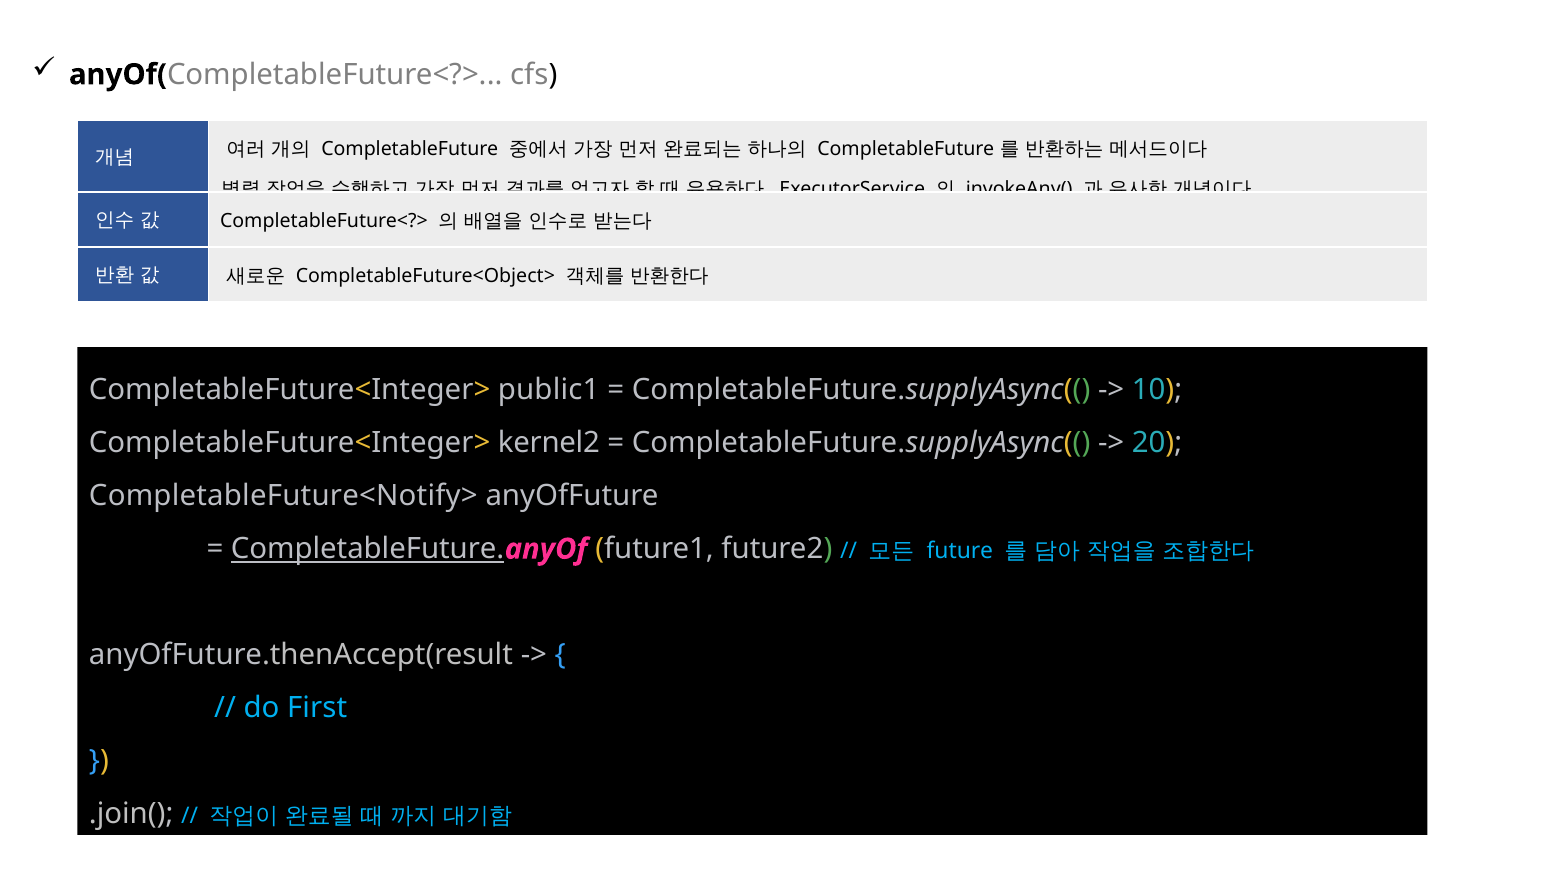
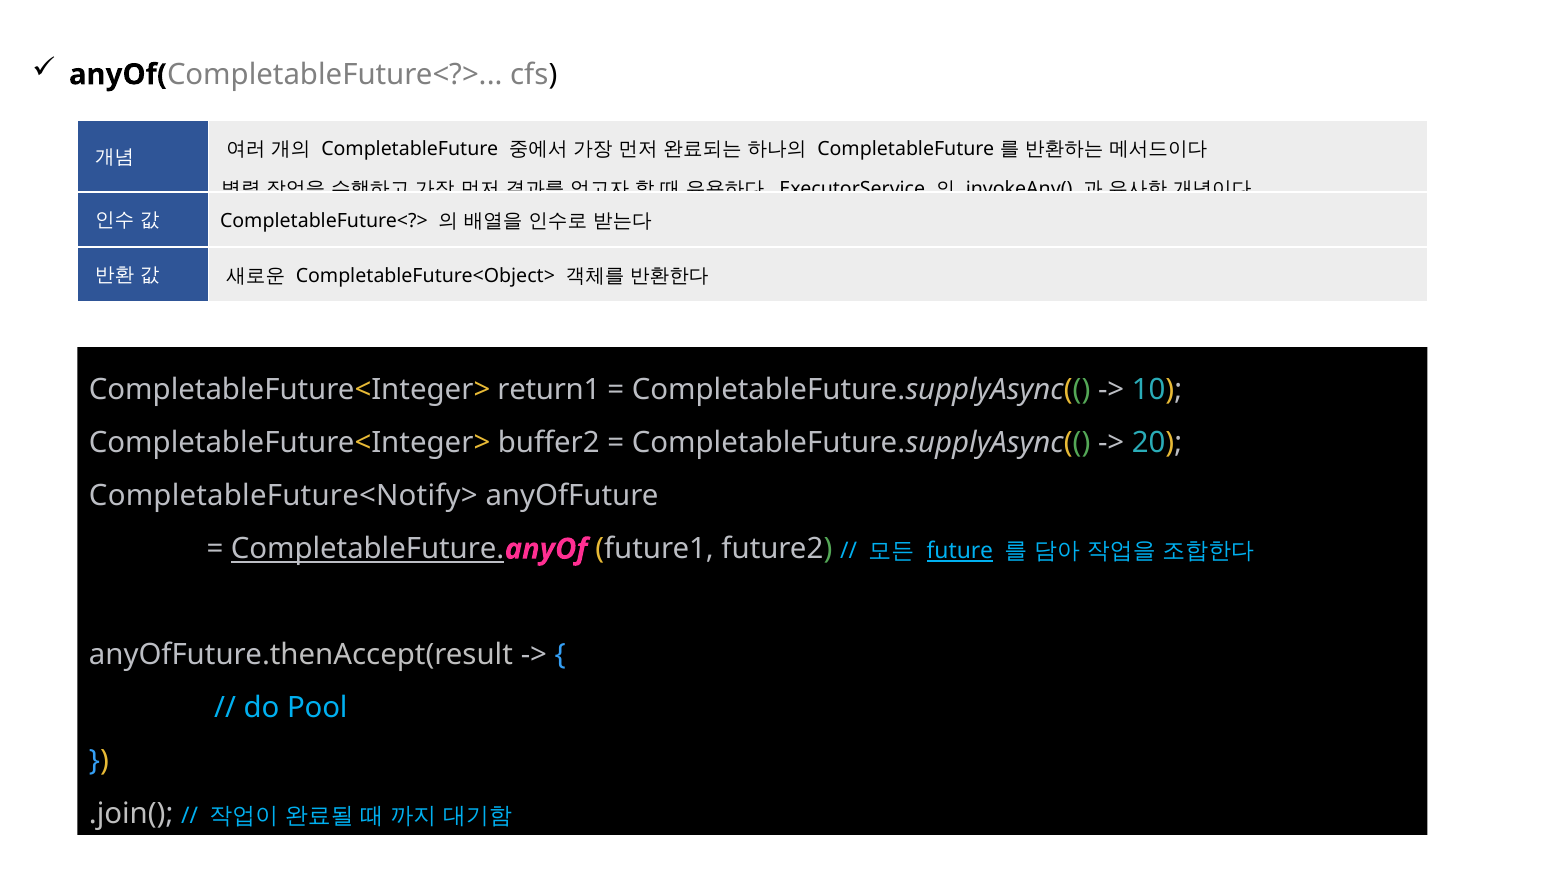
public1: public1 -> return1
kernel2: kernel2 -> buffer2
future underline: none -> present
First: First -> Pool
